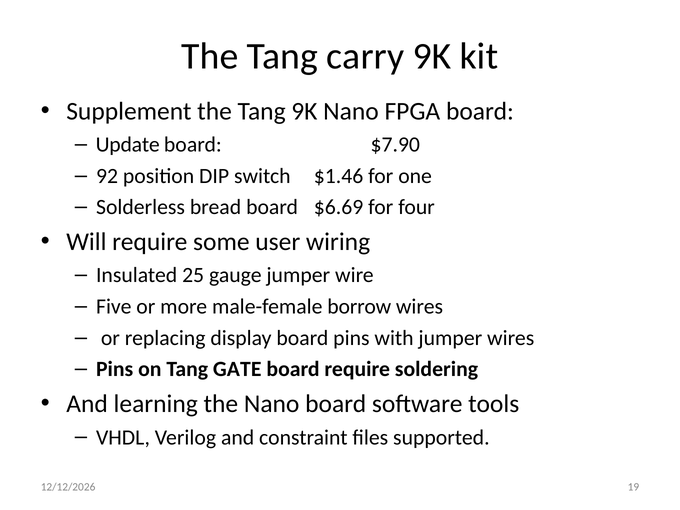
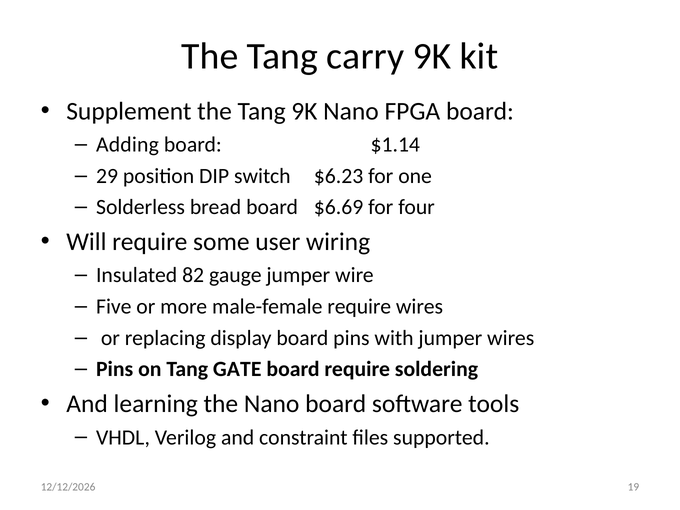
Update: Update -> Adding
$7.90: $7.90 -> $1.14
92: 92 -> 29
$1.46: $1.46 -> $6.23
25: 25 -> 82
male-female borrow: borrow -> require
